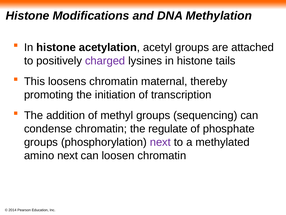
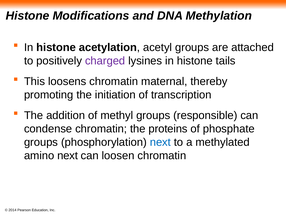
sequencing: sequencing -> responsible
regulate: regulate -> proteins
next at (160, 142) colour: purple -> blue
